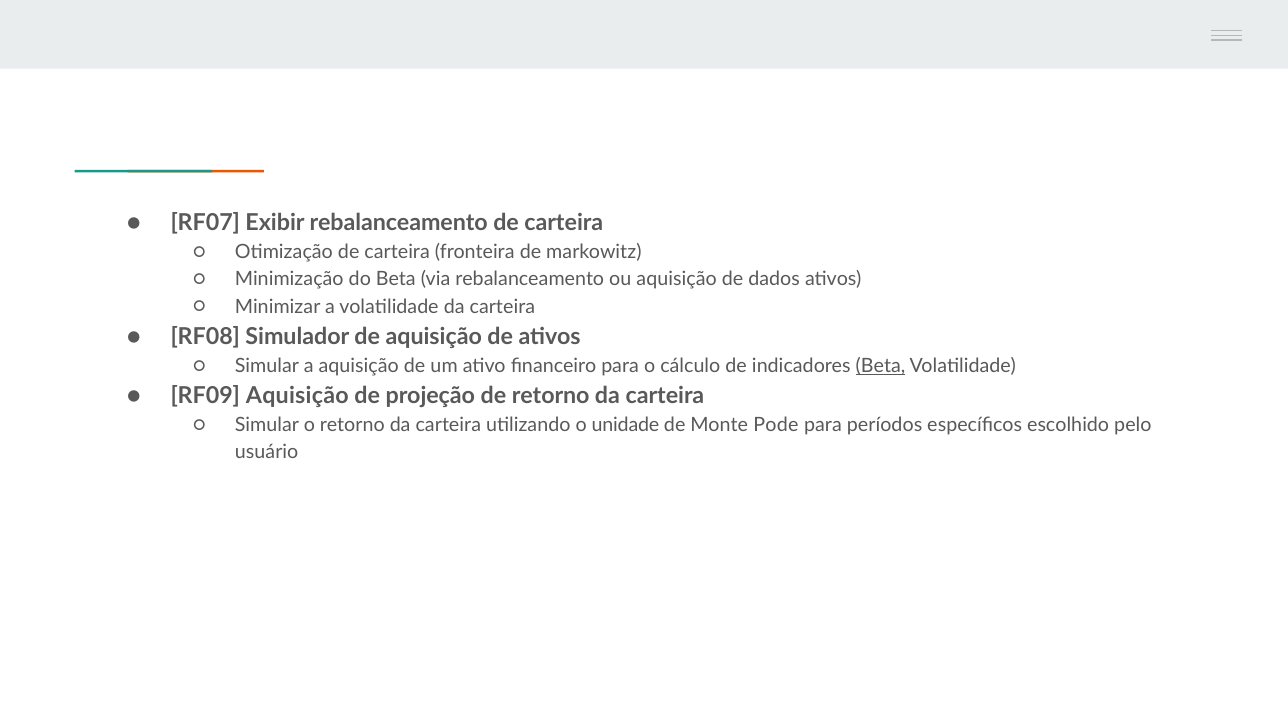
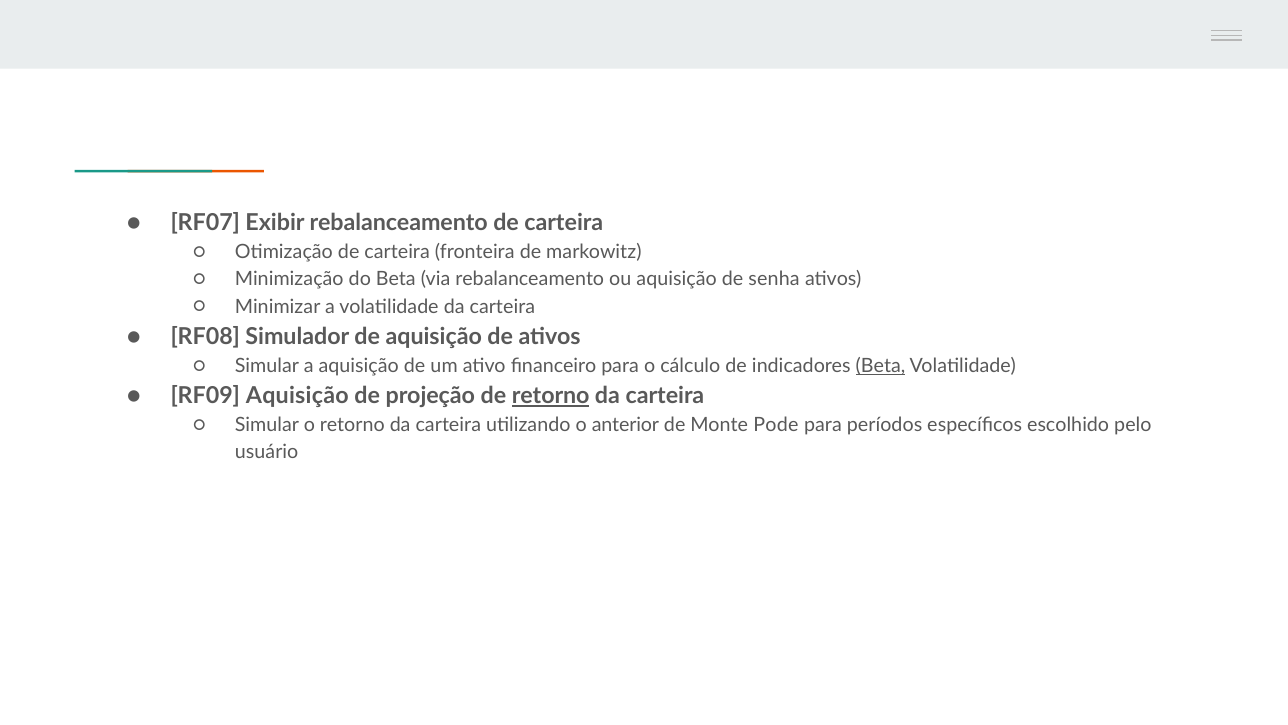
dados: dados -> senha
retorno at (551, 396) underline: none -> present
unidade: unidade -> anterior
